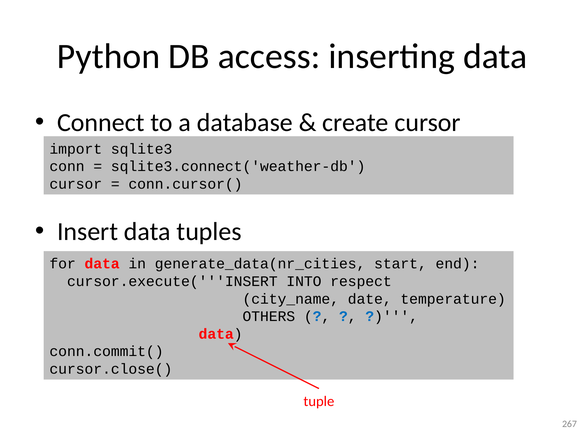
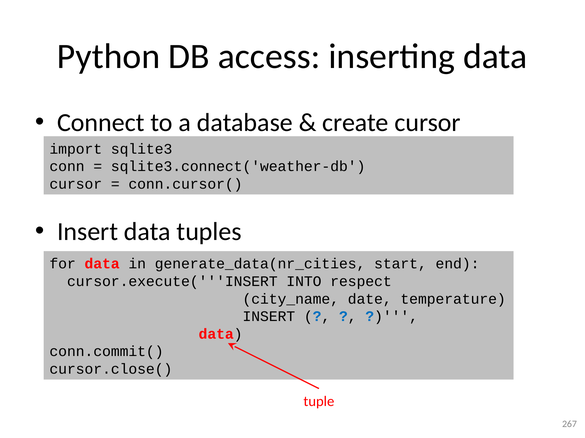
OTHERS at (269, 317): OTHERS -> INSERT
